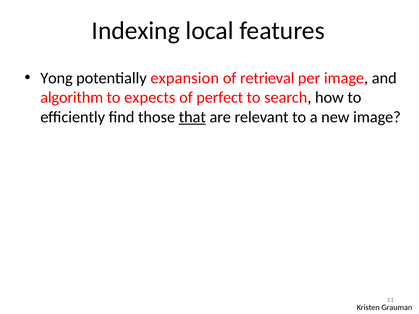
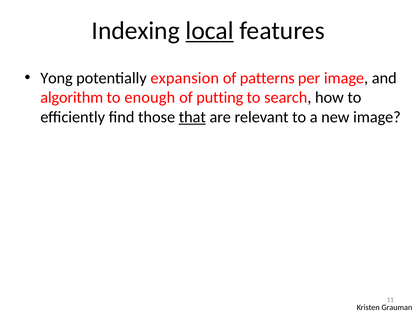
local underline: none -> present
retrieval: retrieval -> patterns
expects: expects -> enough
perfect: perfect -> putting
